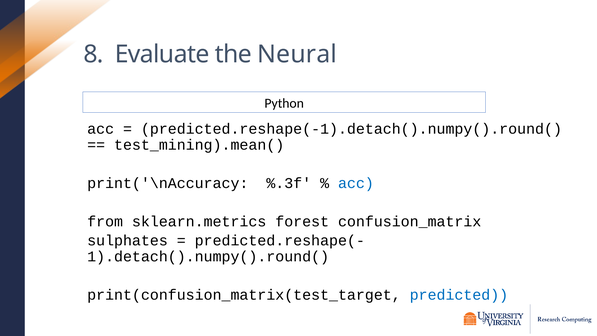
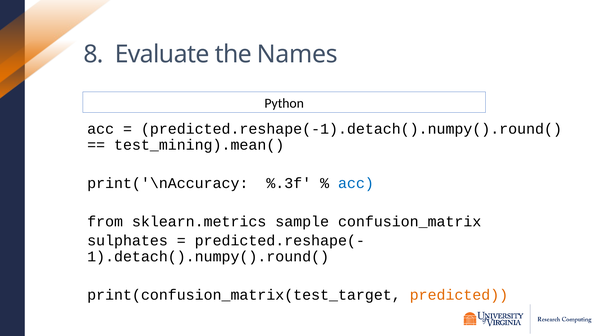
Neural: Neural -> Names
forest: forest -> sample
predicted colour: blue -> orange
